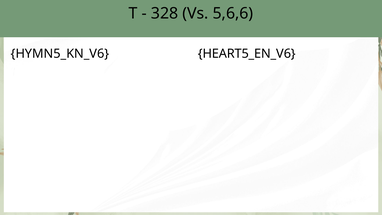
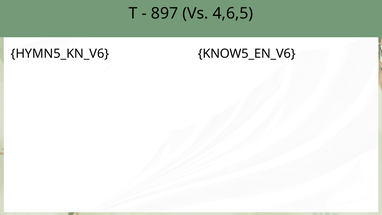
328: 328 -> 897
5,6,6: 5,6,6 -> 4,6,5
HEART5_EN_V6: HEART5_EN_V6 -> KNOW5_EN_V6
